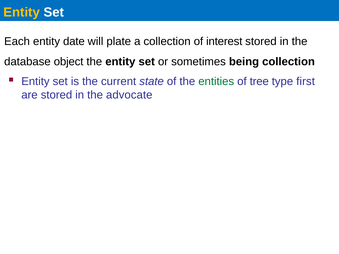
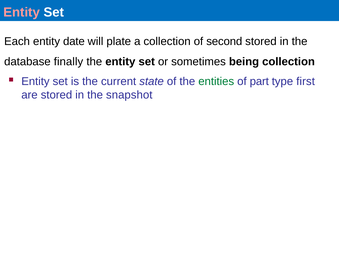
Entity at (22, 12) colour: yellow -> pink
interest: interest -> second
object: object -> finally
tree: tree -> part
advocate: advocate -> snapshot
